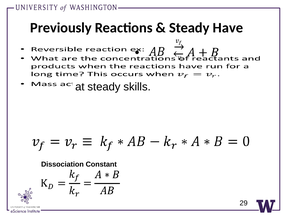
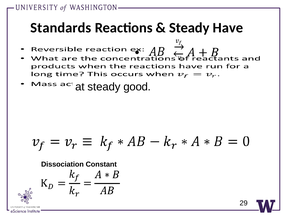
Previously: Previously -> Standards
skills: skills -> good
